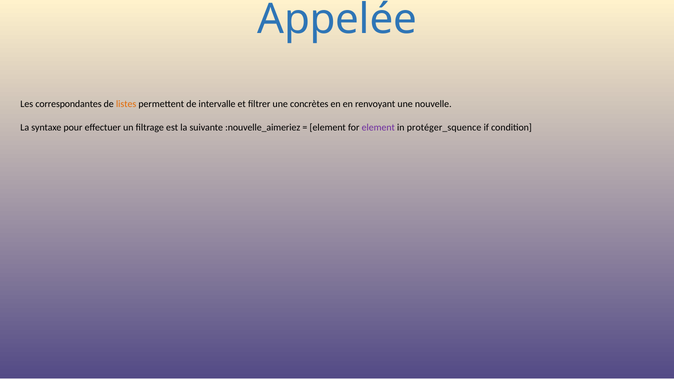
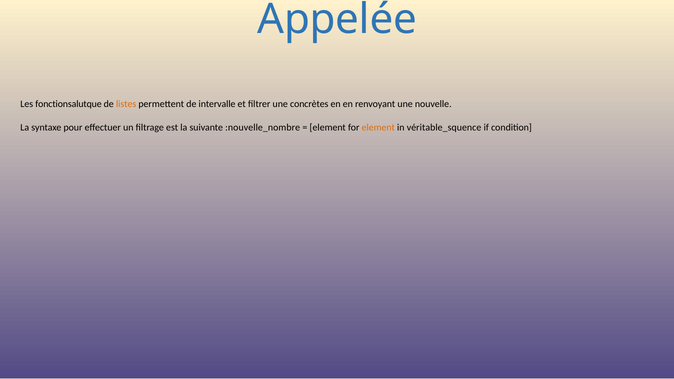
correspondantes: correspondantes -> fonctionsalutque
:nouvelle_aimeriez: :nouvelle_aimeriez -> :nouvelle_nombre
element at (378, 128) colour: purple -> orange
protéger_squence: protéger_squence -> véritable_squence
